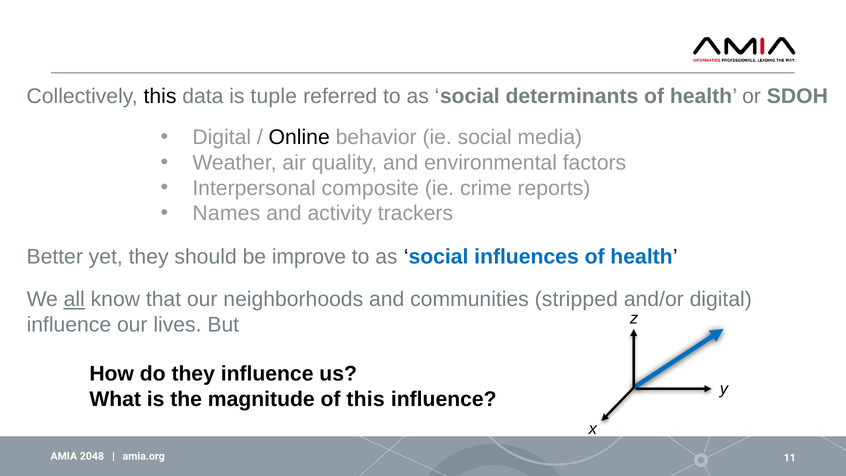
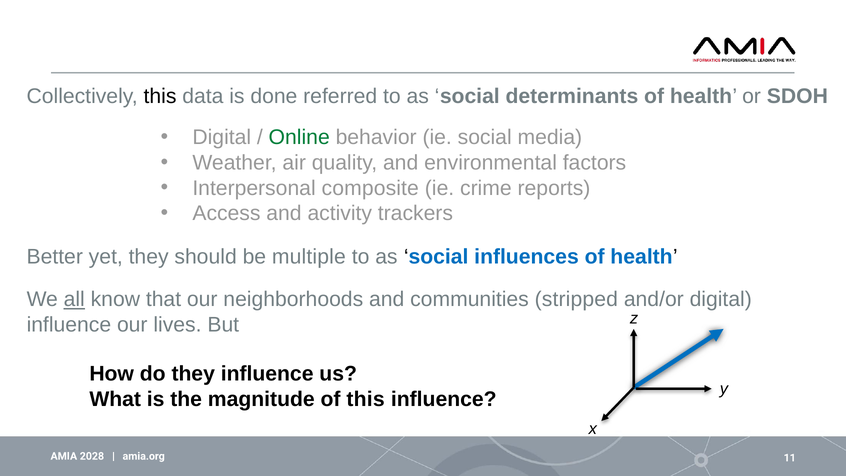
tuple: tuple -> done
Online colour: black -> green
Names: Names -> Access
improve: improve -> multiple
2048: 2048 -> 2028
